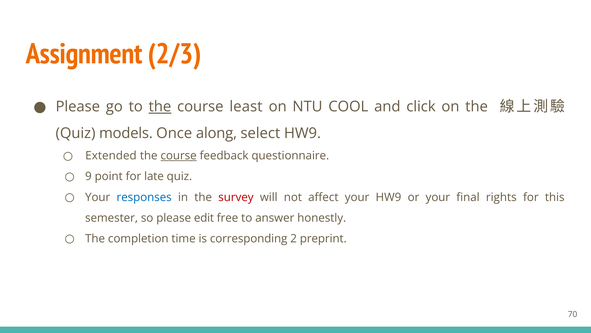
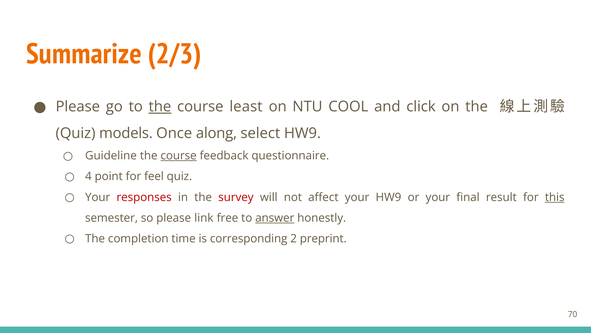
Assignment: Assignment -> Summarize
Extended: Extended -> Guideline
9: 9 -> 4
late: late -> feel
responses colour: blue -> red
rights: rights -> result
this underline: none -> present
edit: edit -> link
answer underline: none -> present
